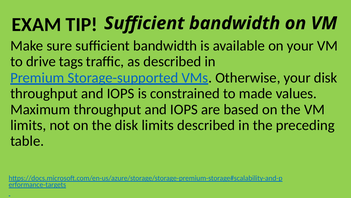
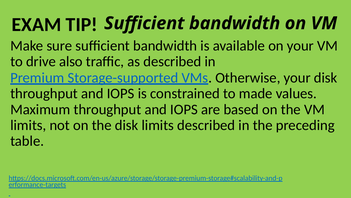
tags: tags -> also
